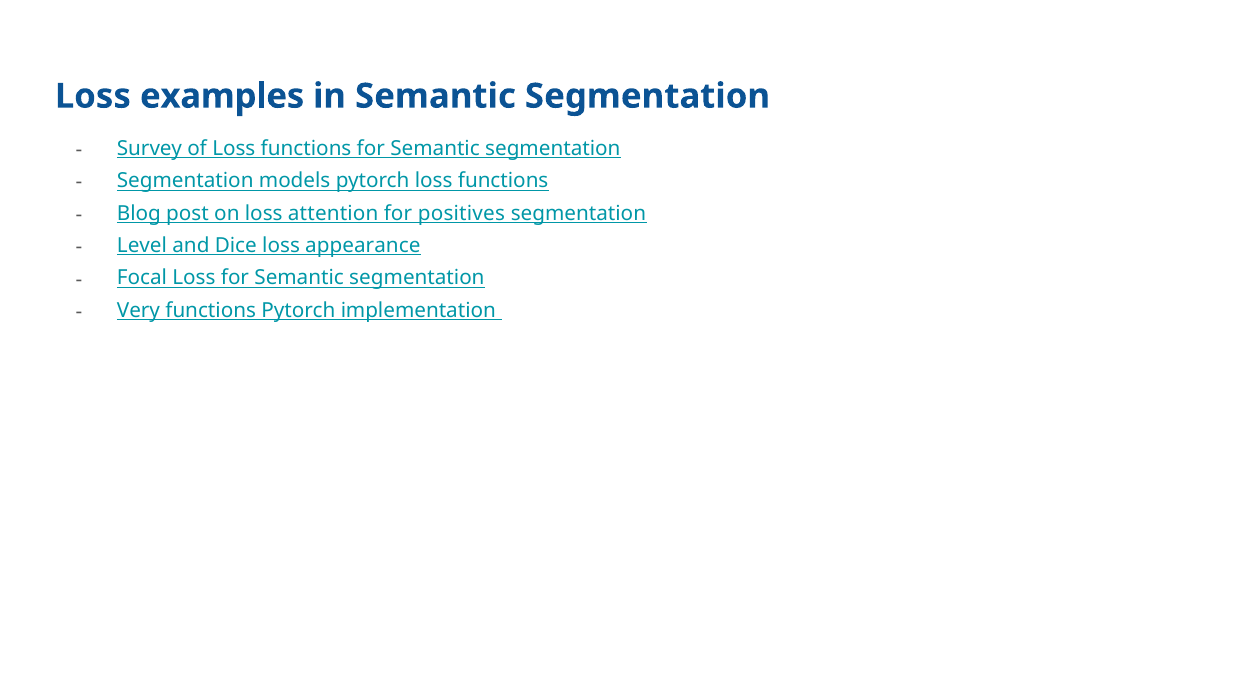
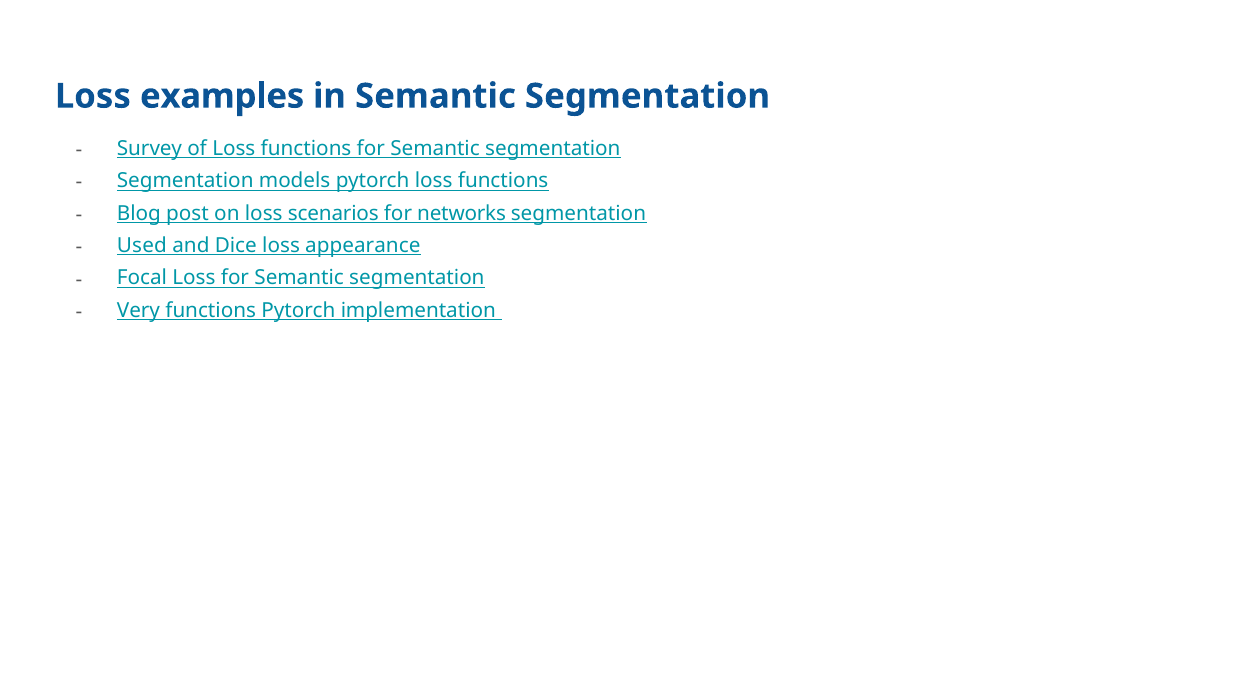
attention: attention -> scenarios
positives: positives -> networks
Level: Level -> Used
